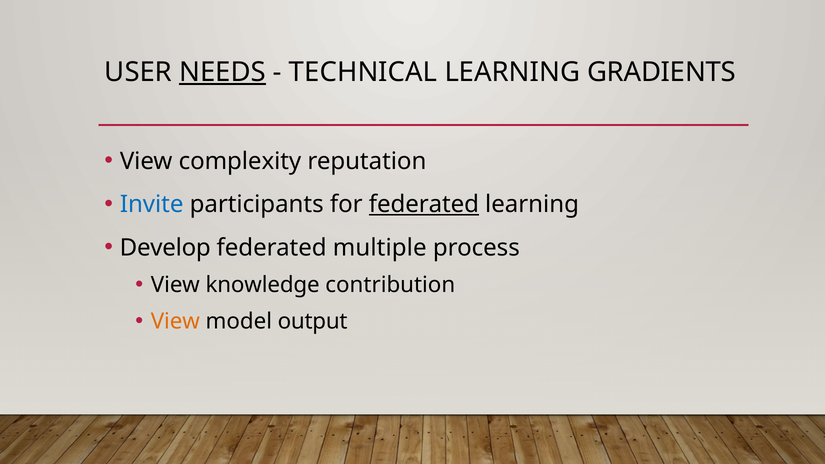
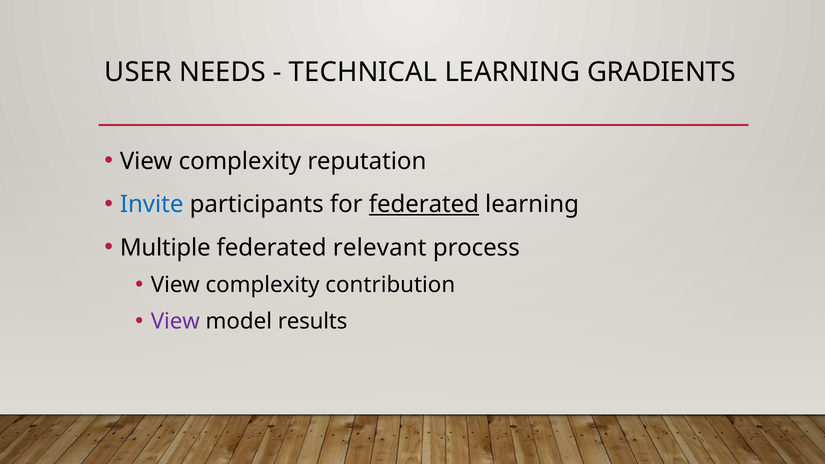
NEEDS underline: present -> none
Develop: Develop -> Multiple
multiple: multiple -> relevant
knowledge at (263, 285): knowledge -> complexity
View at (175, 322) colour: orange -> purple
output: output -> results
